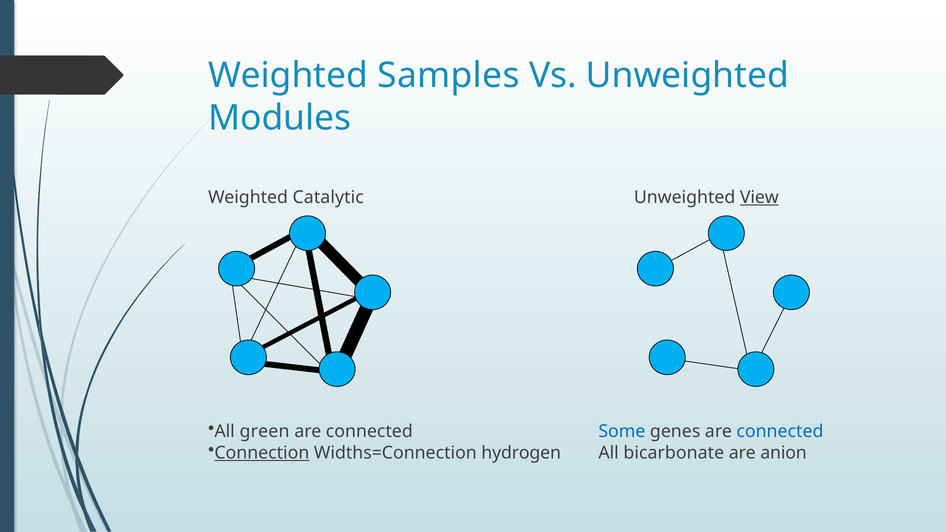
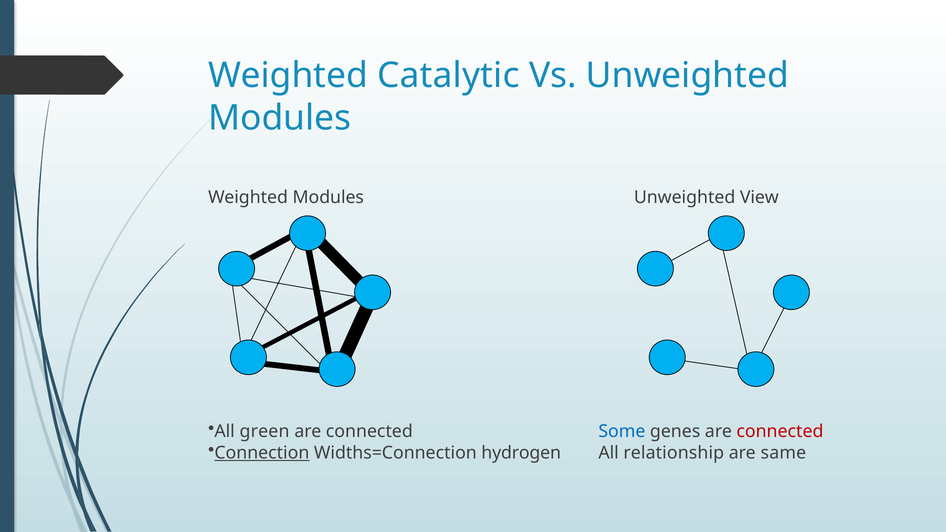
Samples: Samples -> Catalytic
Weighted Catalytic: Catalytic -> Modules
View underline: present -> none
connected at (780, 432) colour: blue -> red
bicarbonate: bicarbonate -> relationship
anion: anion -> same
